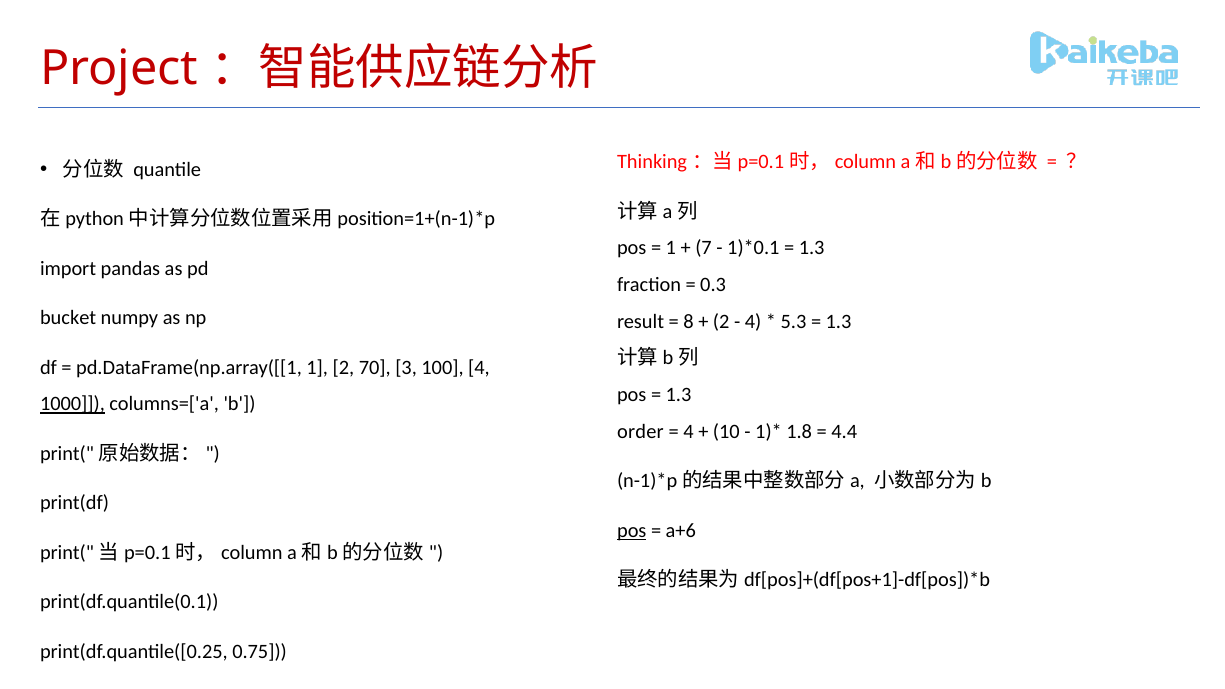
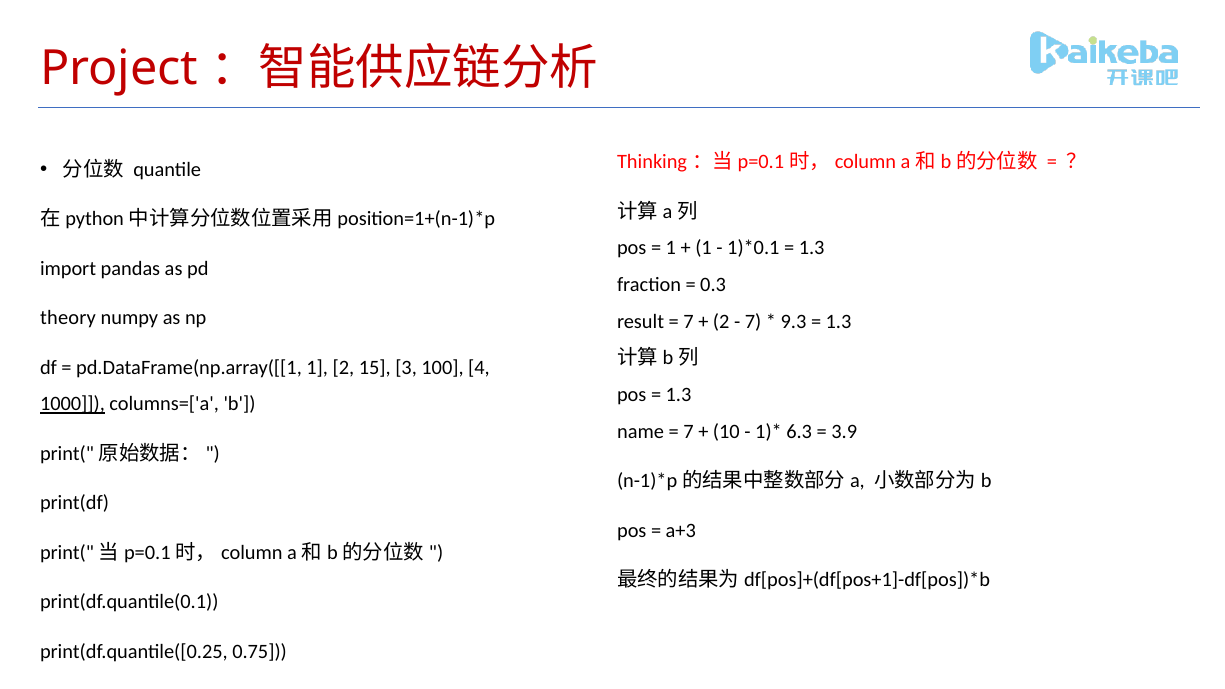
7 at (704, 248): 7 -> 1
bucket: bucket -> theory
8 at (689, 322): 8 -> 7
4 at (753, 322): 4 -> 7
5.3: 5.3 -> 9.3
70: 70 -> 15
order: order -> name
4 at (689, 432): 4 -> 7
1.8: 1.8 -> 6.3
4.4: 4.4 -> 3.9
pos at (632, 531) underline: present -> none
a+6: a+6 -> a+3
